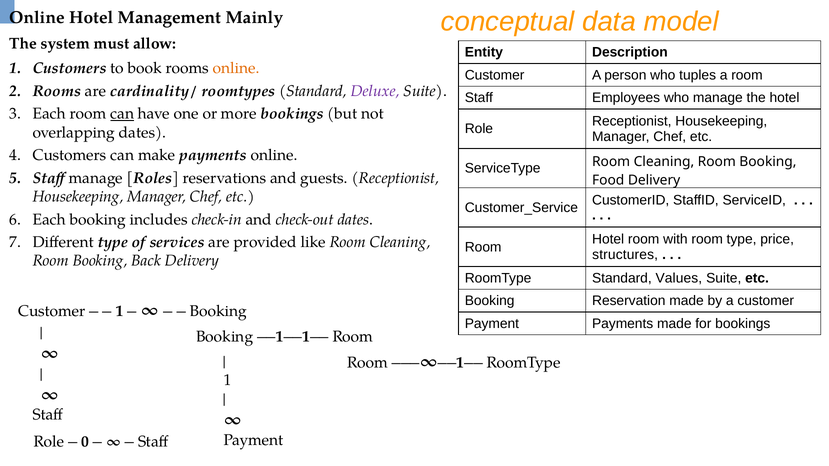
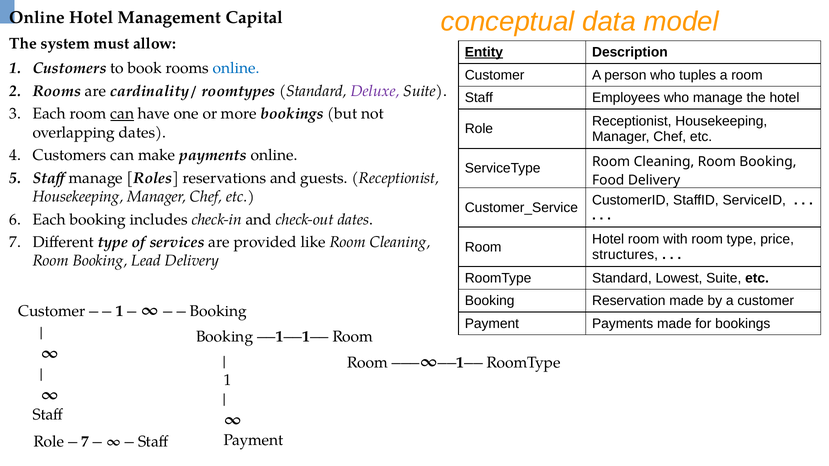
Mainly: Mainly -> Capital
Entity underline: none -> present
online at (236, 68) colour: orange -> blue
Back: Back -> Lead
Values: Values -> Lowest
0 at (85, 442): 0 -> 7
